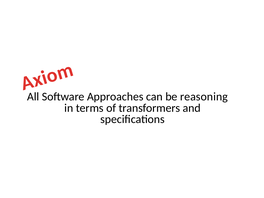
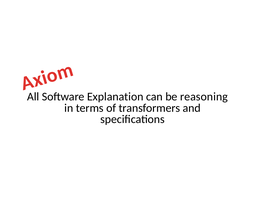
Approaches: Approaches -> Explanation
